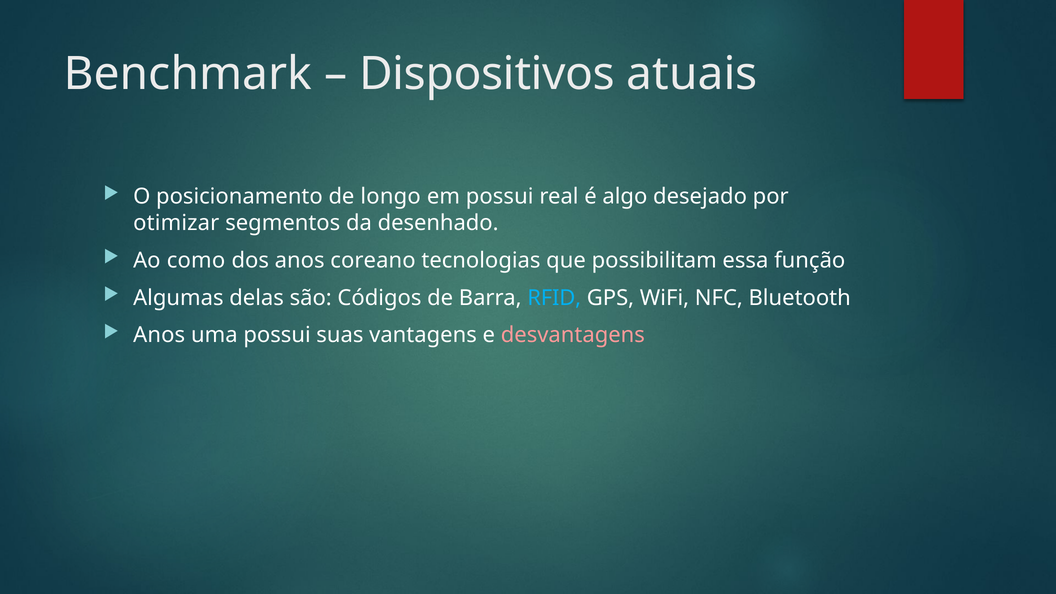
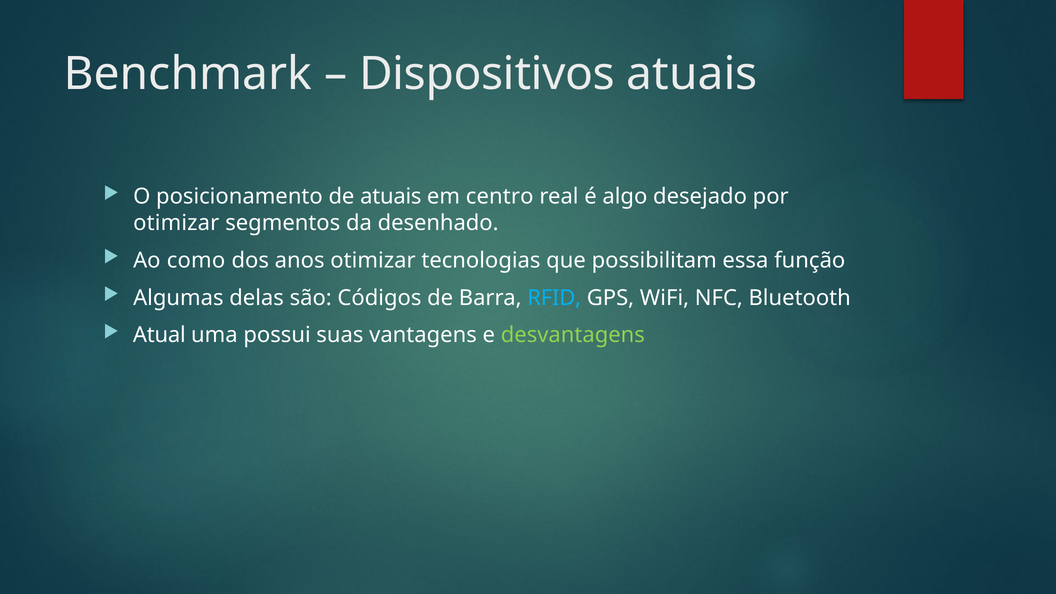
de longo: longo -> atuais
em possui: possui -> centro
anos coreano: coreano -> otimizar
Anos at (159, 335): Anos -> Atual
desvantagens colour: pink -> light green
